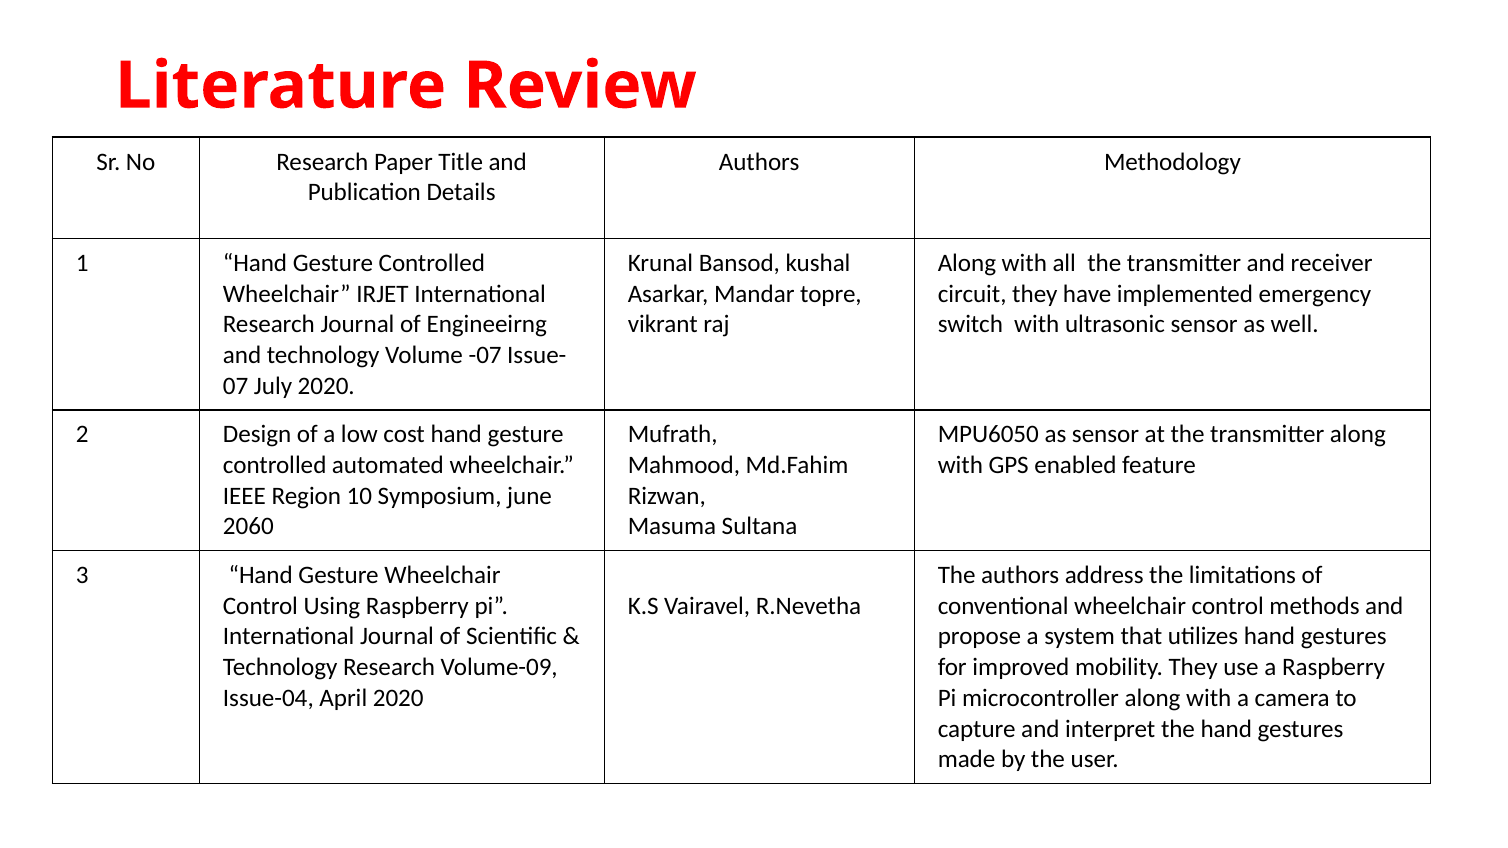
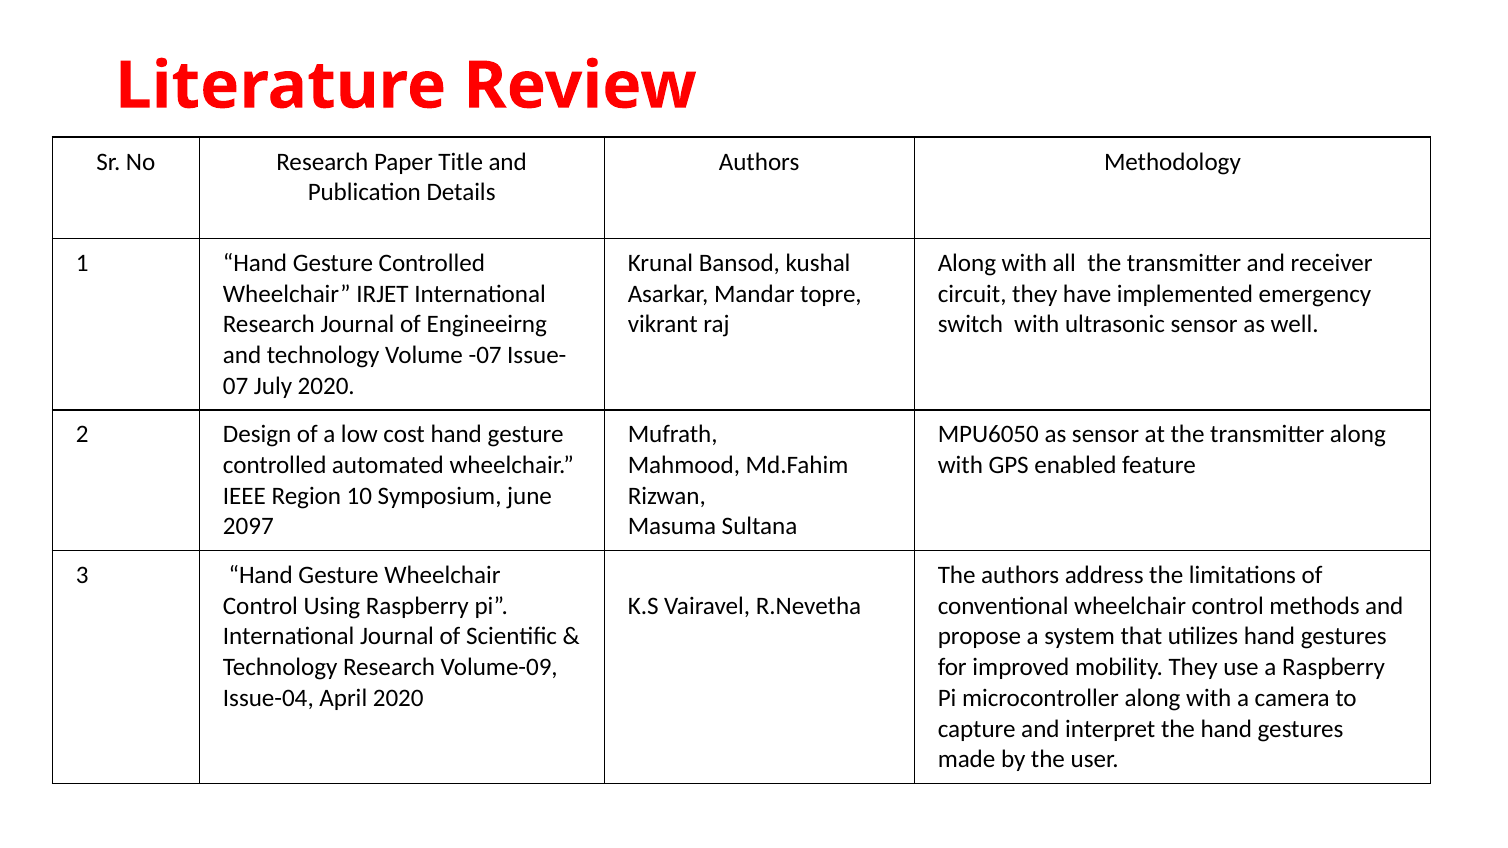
2060: 2060 -> 2097
